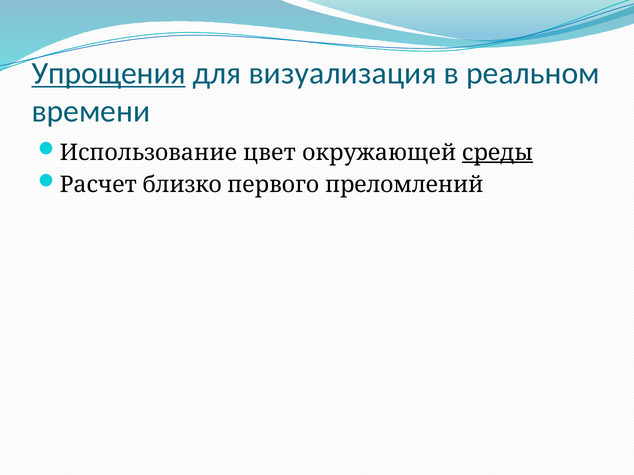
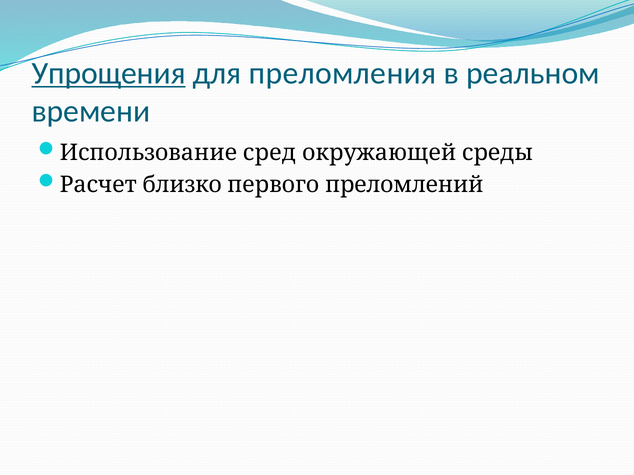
визуализация: визуализация -> преломления
цвет: цвет -> сред
среды underline: present -> none
